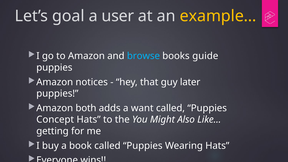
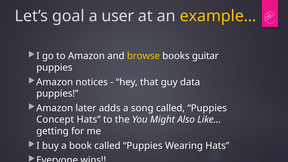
browse colour: light blue -> yellow
guide: guide -> guitar
later: later -> data
both: both -> later
want: want -> song
